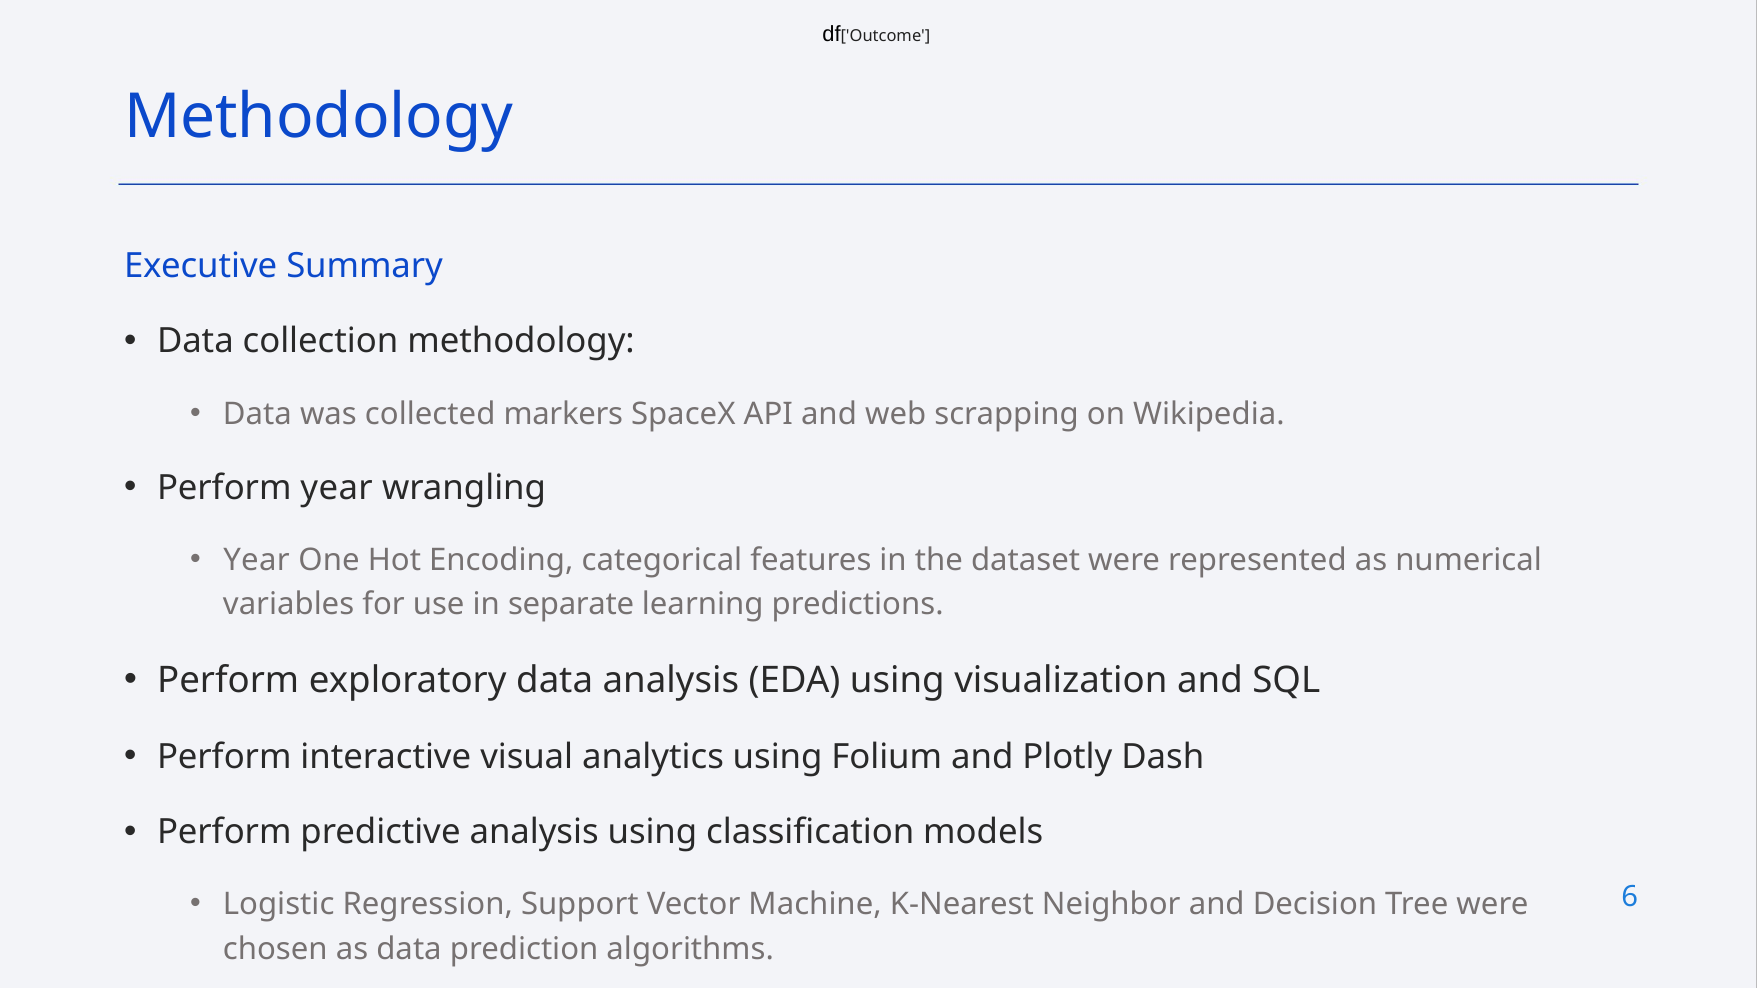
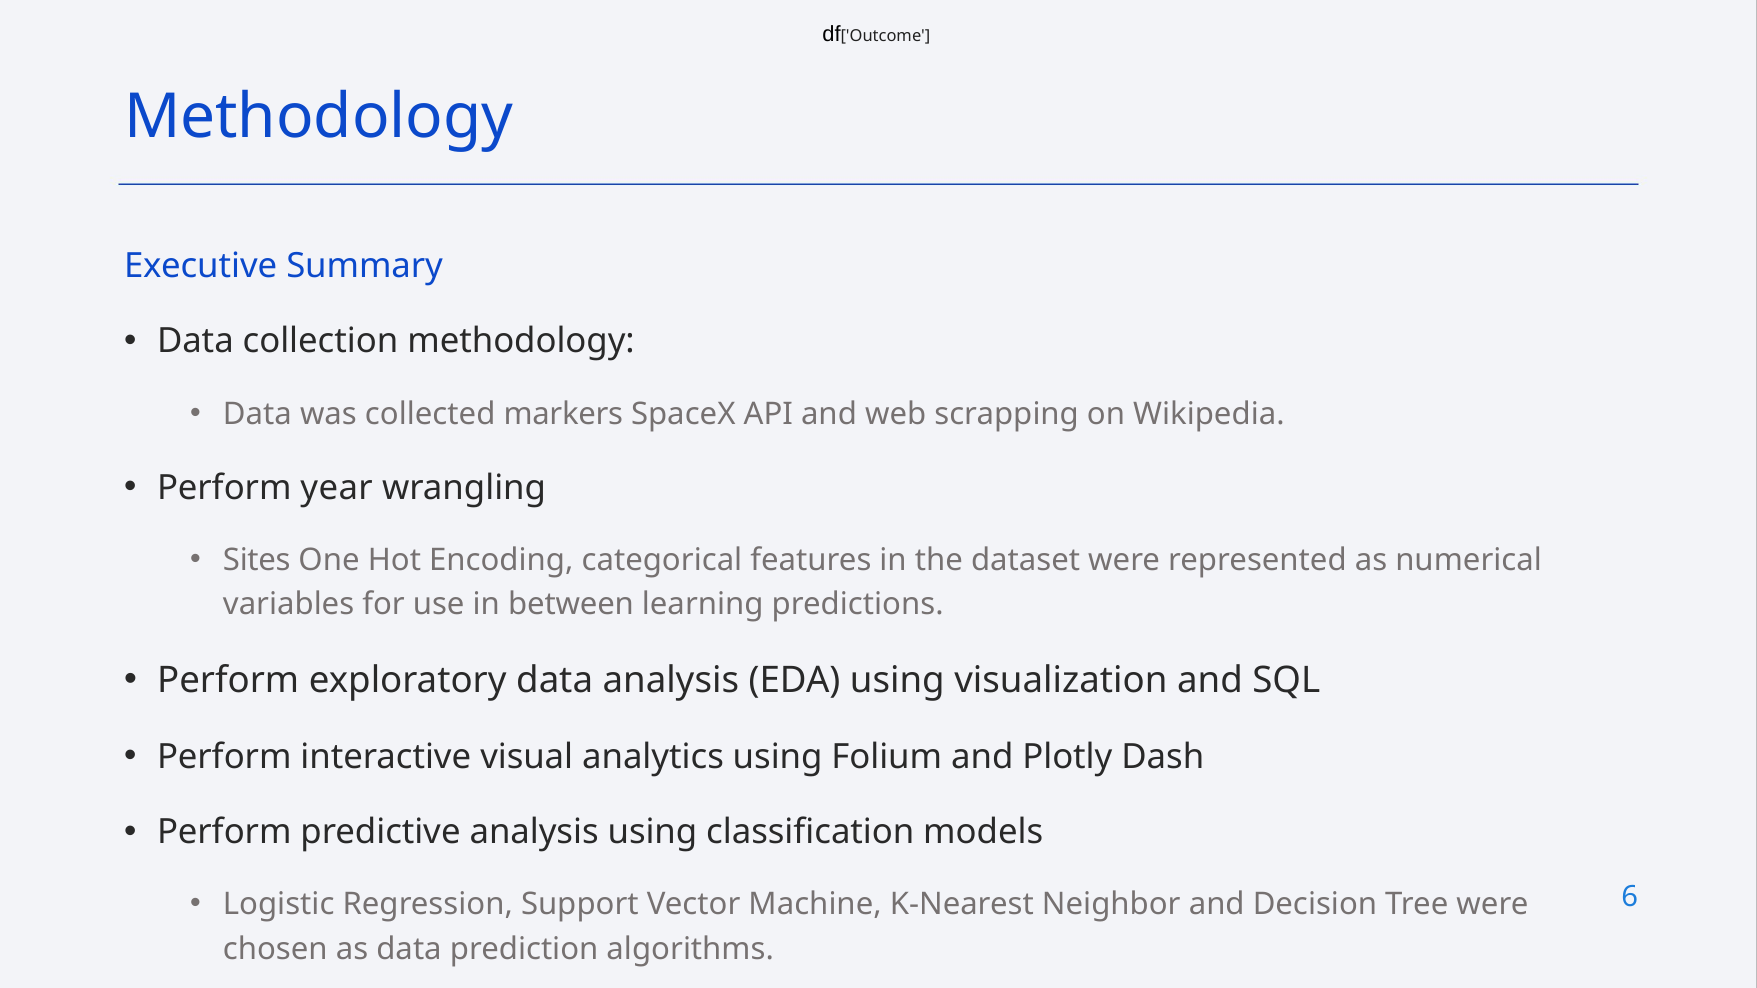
Year at (256, 560): Year -> Sites
separate: separate -> between
